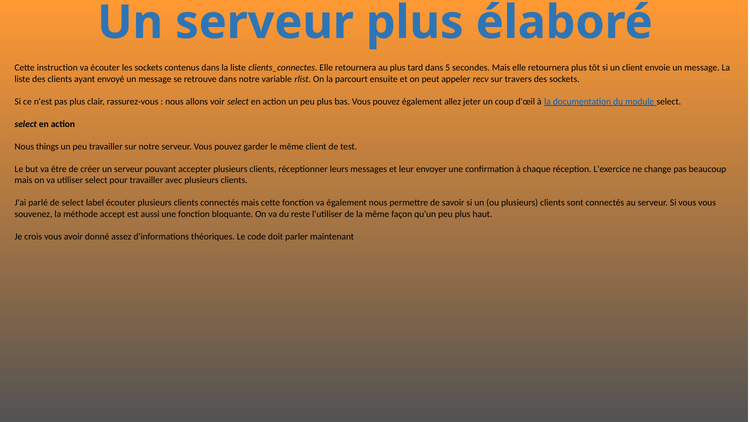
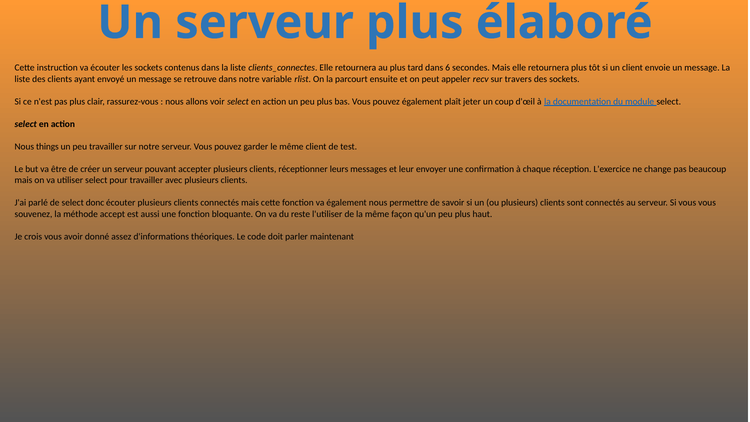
5: 5 -> 6
allez: allez -> plaît
label: label -> donc
